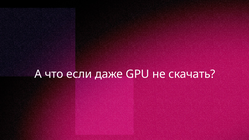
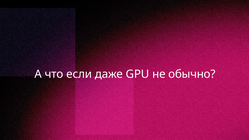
скачать: скачать -> обычно
